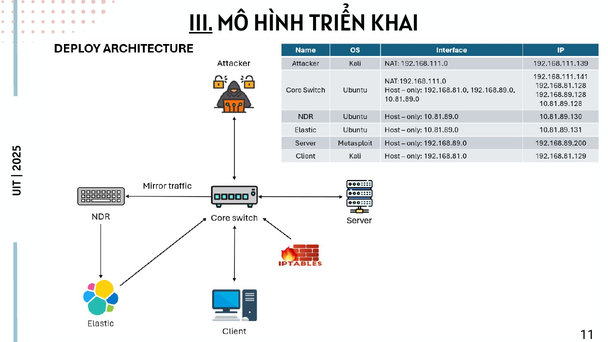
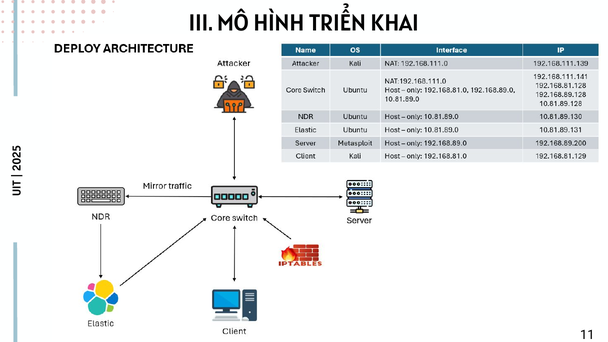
III underline: present -> none
